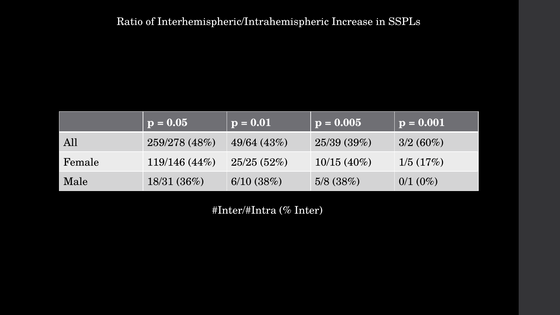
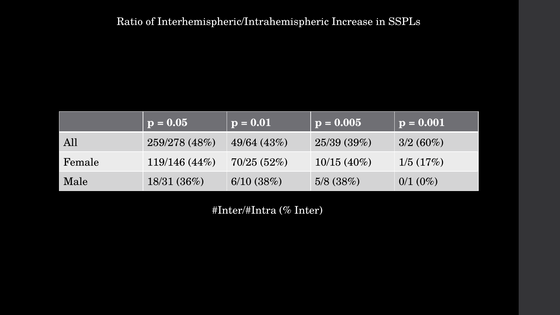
25/25: 25/25 -> 70/25
